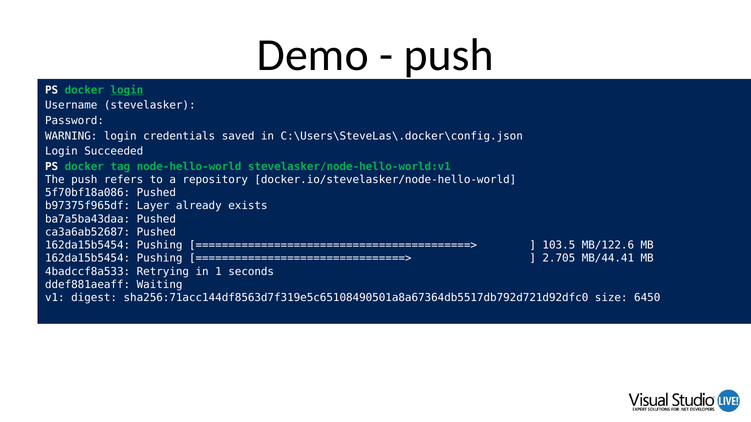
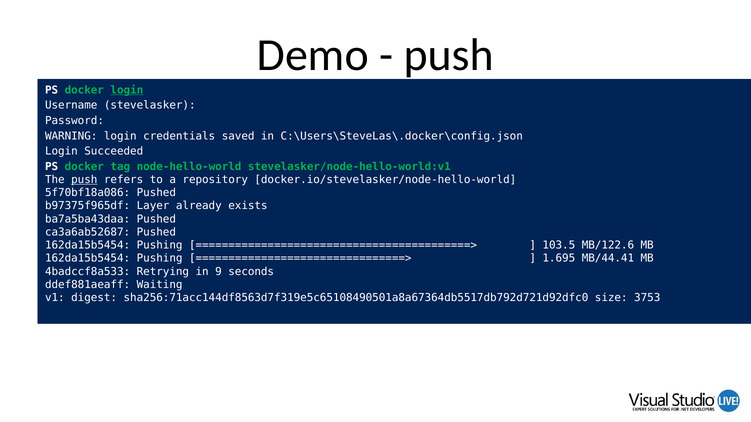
push at (84, 180) underline: none -> present
2.705: 2.705 -> 1.695
1: 1 -> 9
6450: 6450 -> 3753
